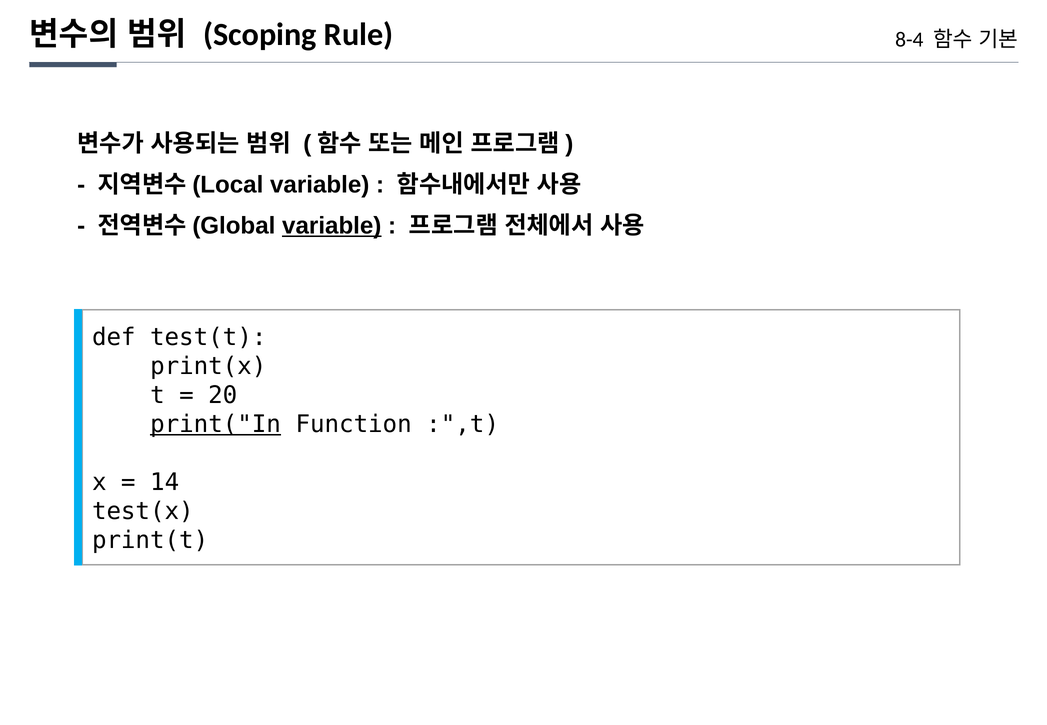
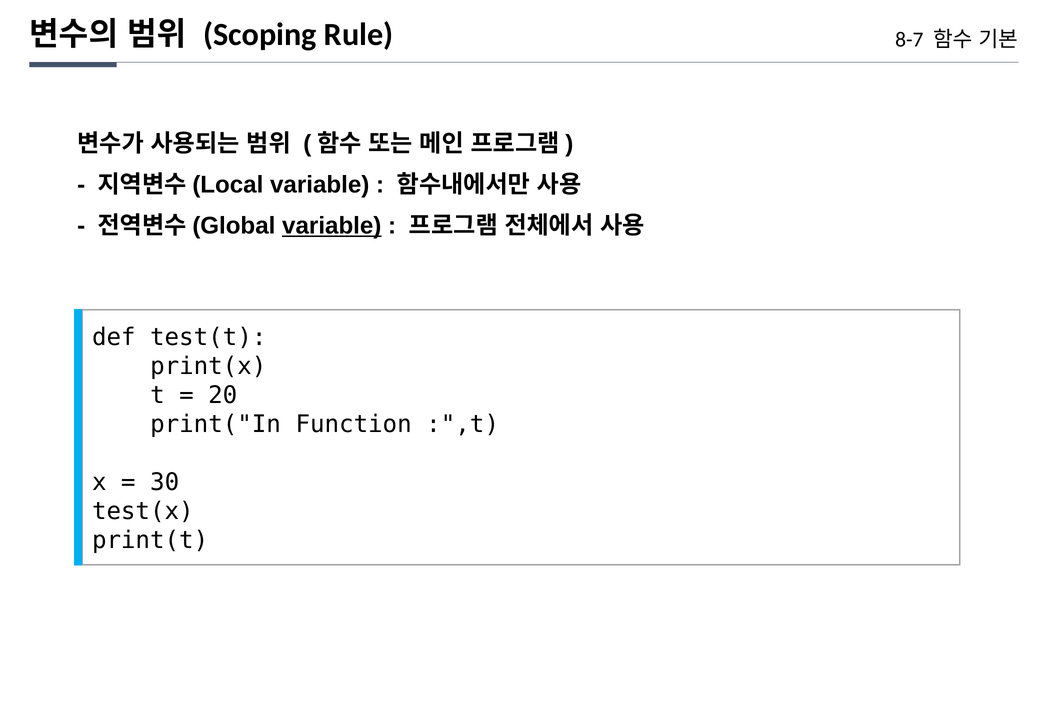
8-4: 8-4 -> 8-7
print("In underline: present -> none
14: 14 -> 30
